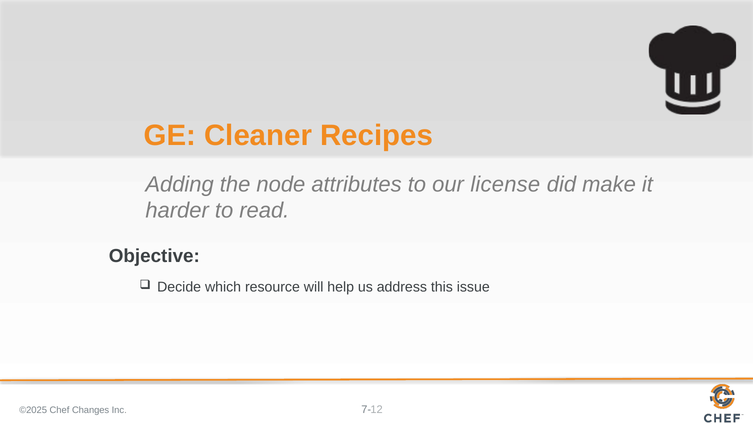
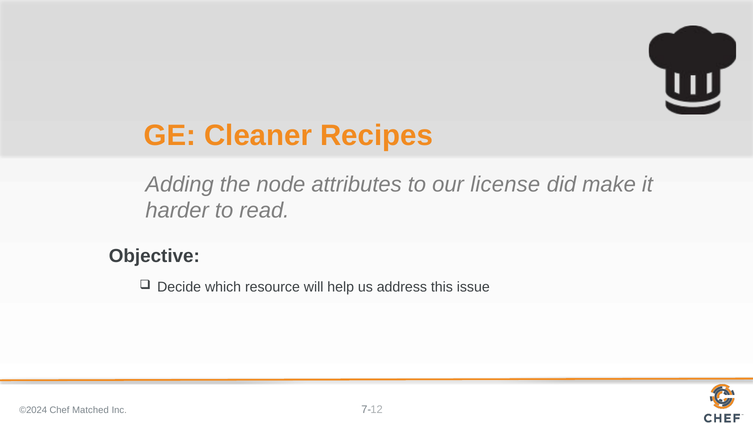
©2025: ©2025 -> ©2024
Changes: Changes -> Matched
